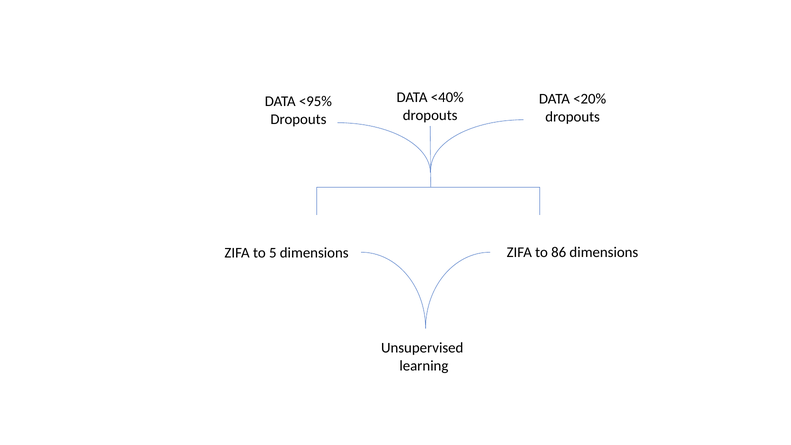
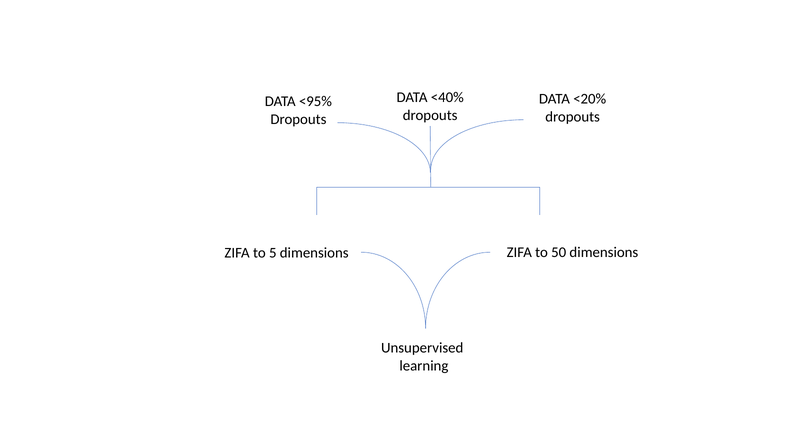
86: 86 -> 50
